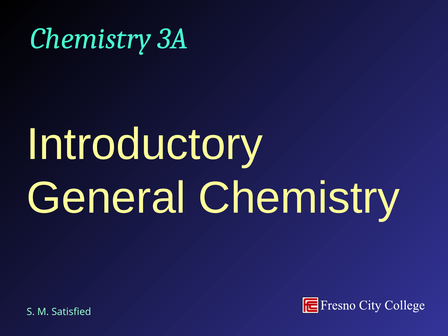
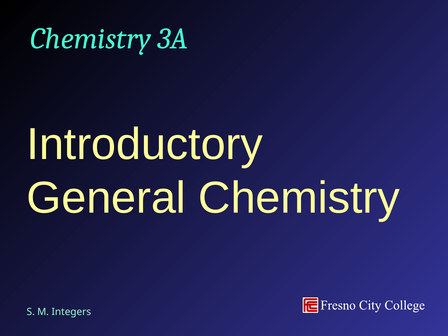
Satisfied: Satisfied -> Integers
